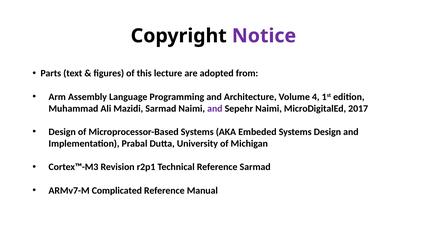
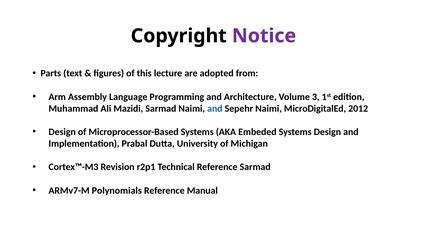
4: 4 -> 3
and at (215, 109) colour: purple -> blue
2017: 2017 -> 2012
Complicated: Complicated -> Polynomials
